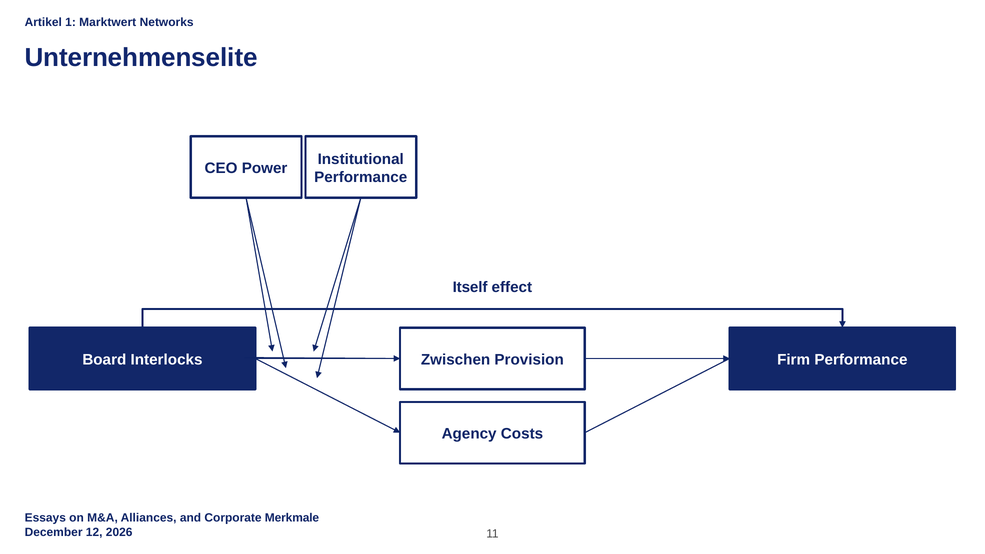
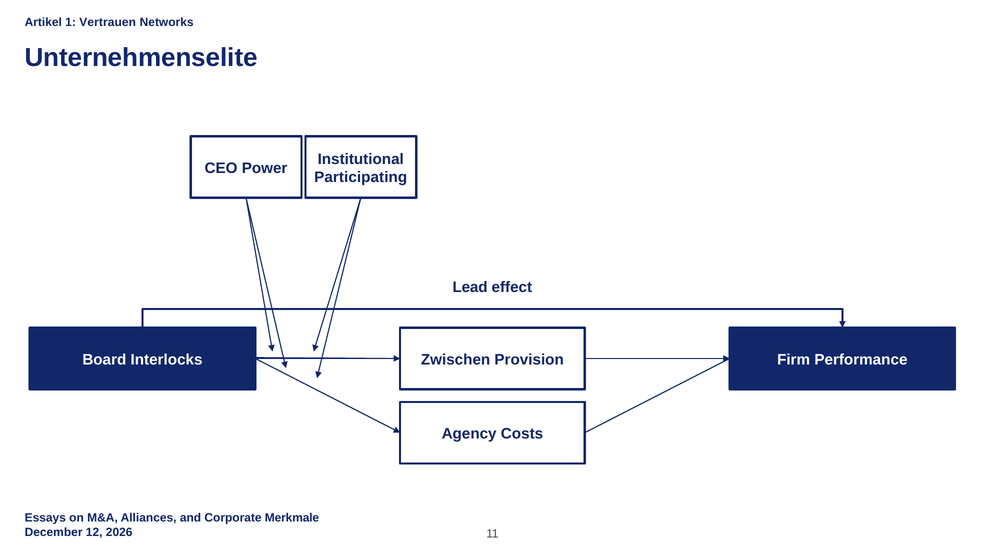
Marktwert: Marktwert -> Vertrauen
Performance at (361, 177): Performance -> Participating
Itself: Itself -> Lead
